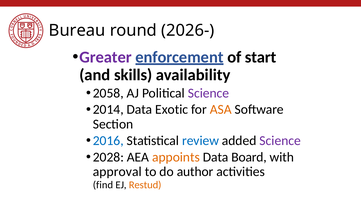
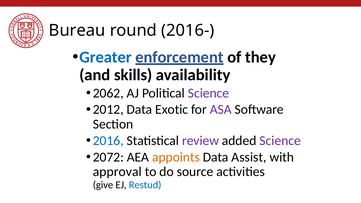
2026-: 2026- -> 2016-
Greater colour: purple -> blue
start: start -> they
2058: 2058 -> 2062
2014: 2014 -> 2012
ASA colour: orange -> purple
review colour: blue -> purple
2028: 2028 -> 2072
Board: Board -> Assist
author: author -> source
find: find -> give
Restud colour: orange -> blue
